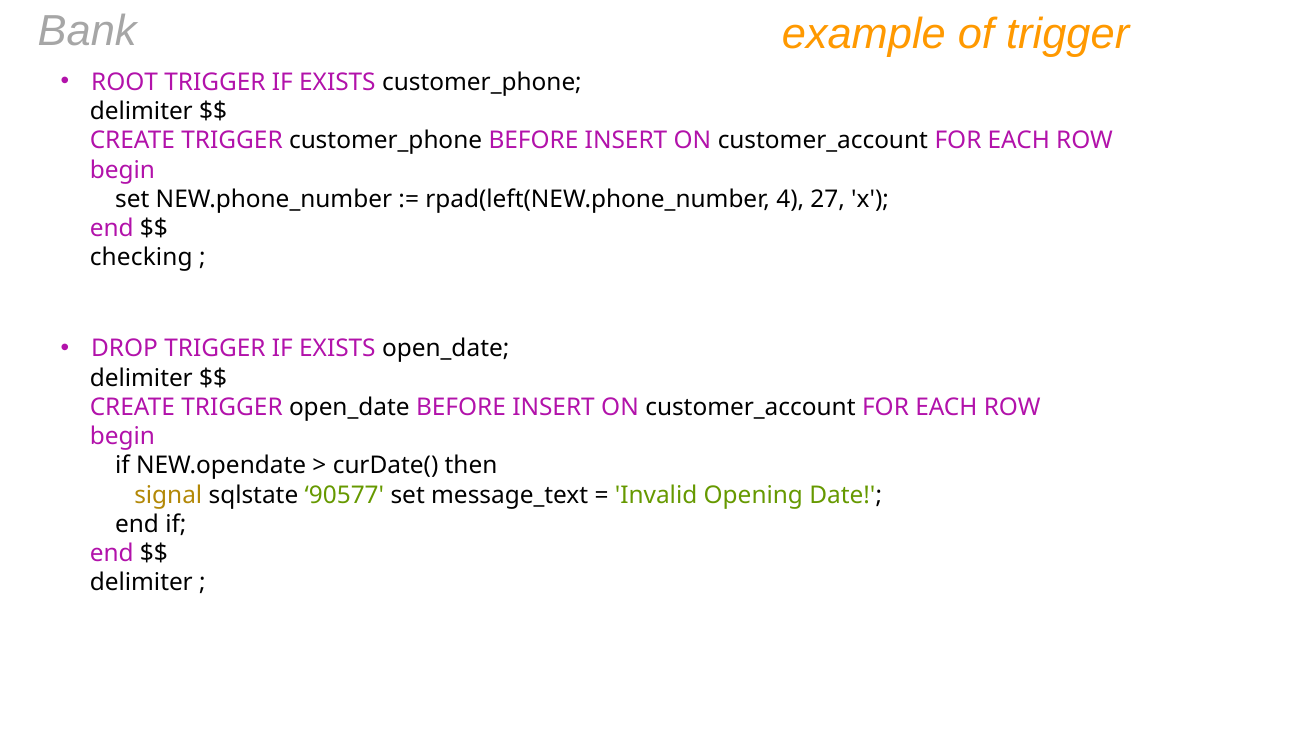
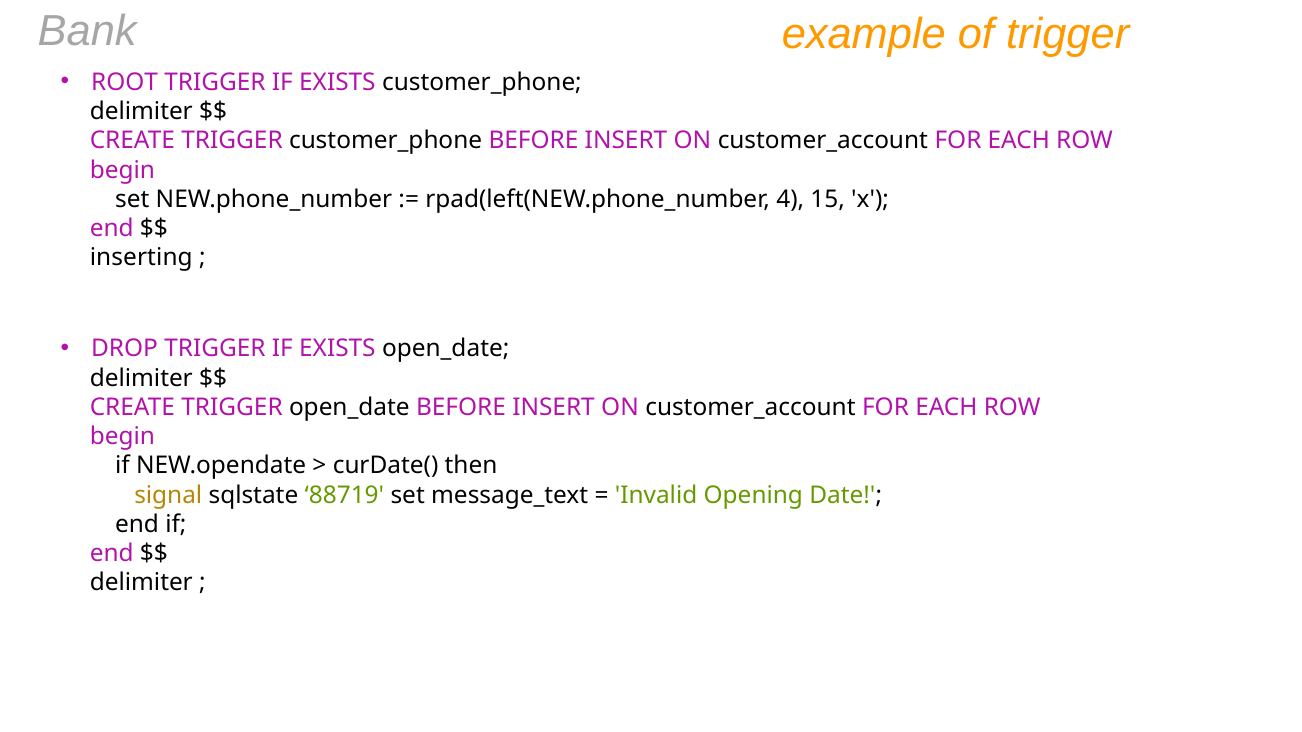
27: 27 -> 15
checking: checking -> inserting
90577: 90577 -> 88719
